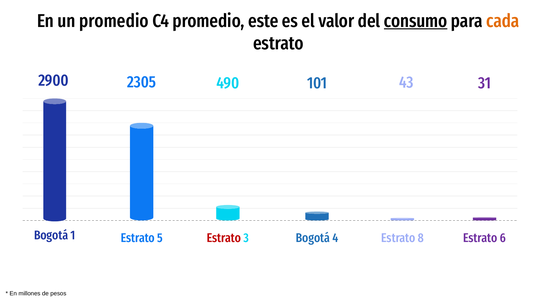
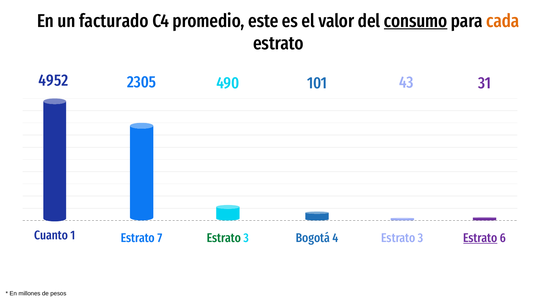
un promedio: promedio -> facturado
2900: 2900 -> 4952
Bogotá at (51, 236): Bogotá -> Cuanto
5: 5 -> 7
Estrato at (224, 238) colour: red -> green
8 at (421, 238): 8 -> 3
Estrato at (480, 238) underline: none -> present
